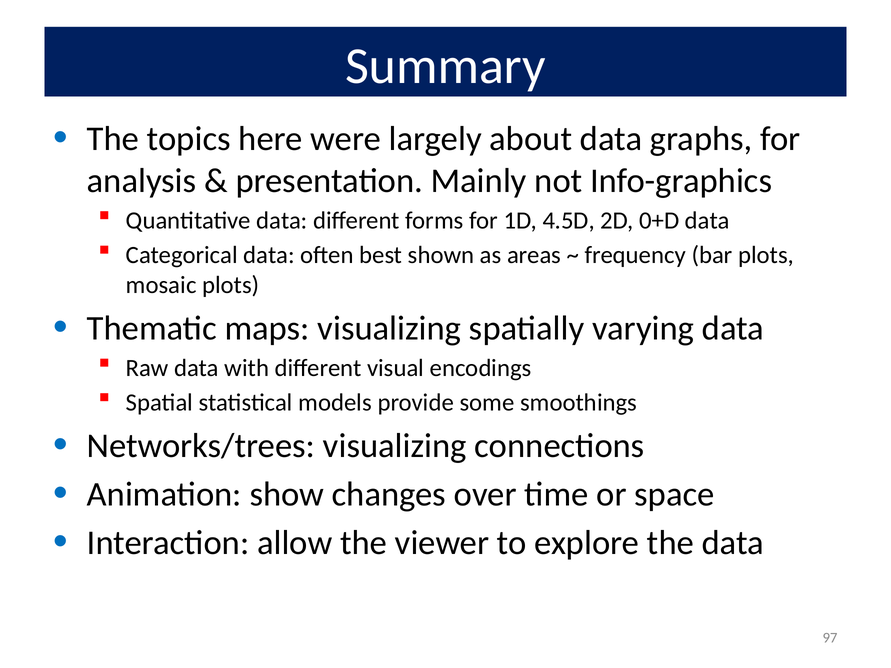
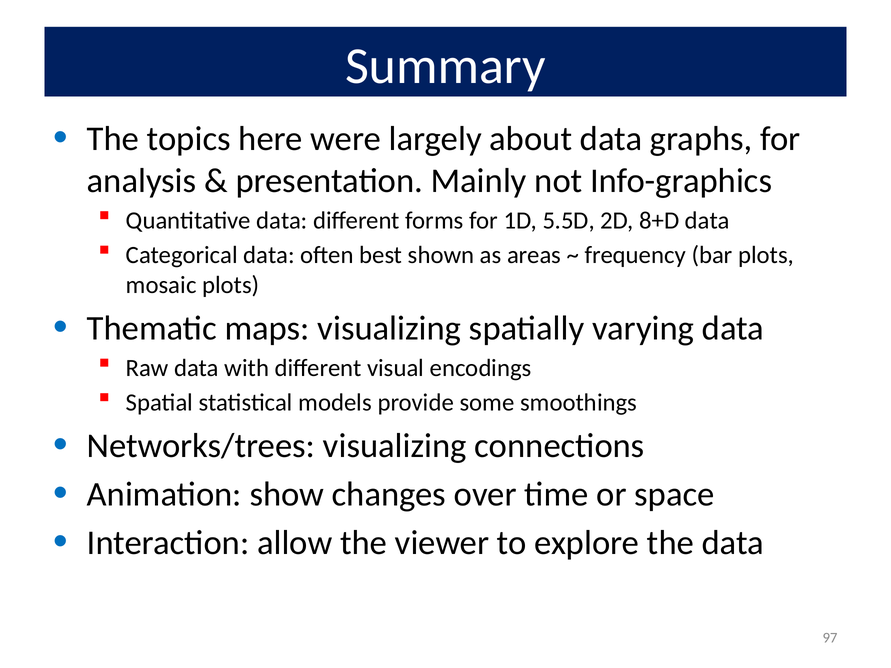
4.5D: 4.5D -> 5.5D
0+D: 0+D -> 8+D
